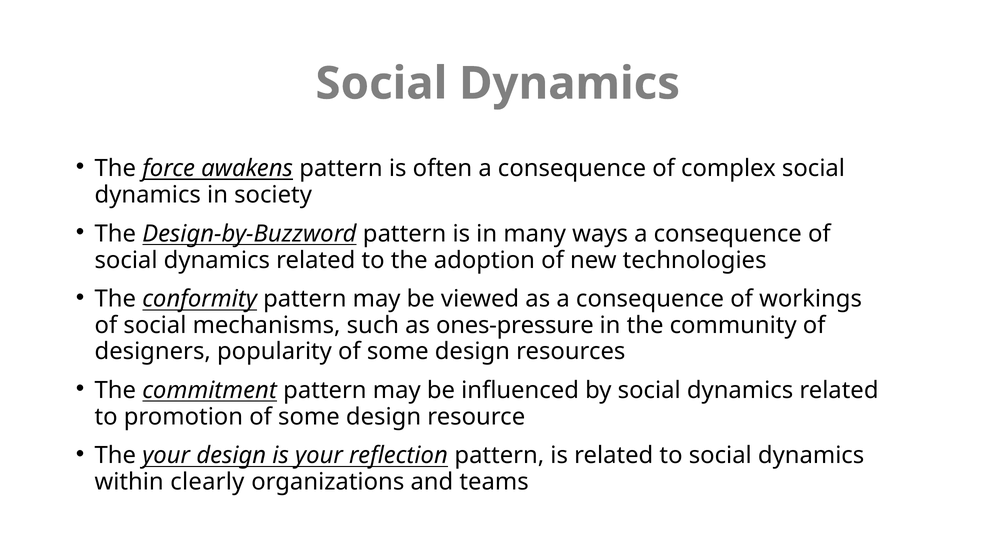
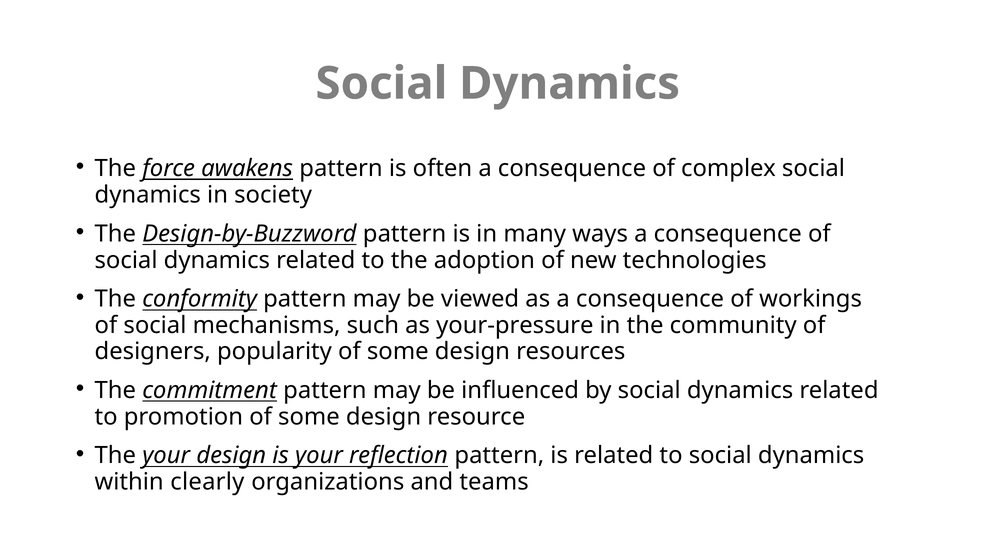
ones-pressure: ones-pressure -> your-pressure
